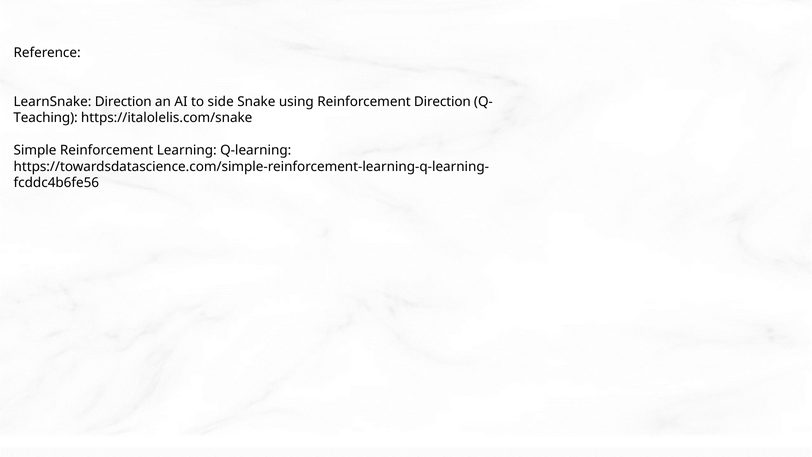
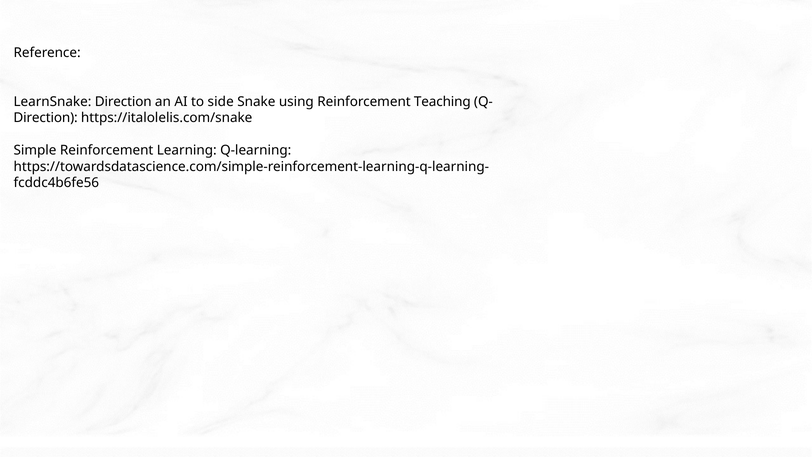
Reinforcement Direction: Direction -> Teaching
Teaching at (46, 118): Teaching -> Direction
